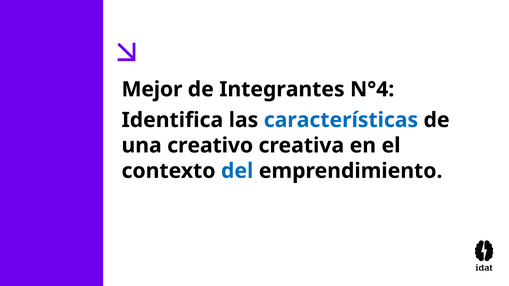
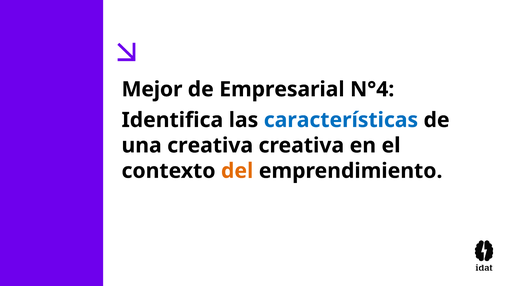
Integrantes: Integrantes -> Empresarial
una creativo: creativo -> creativa
del colour: blue -> orange
